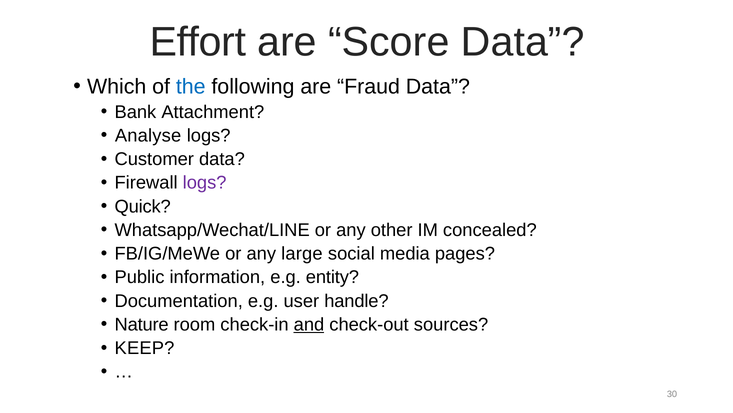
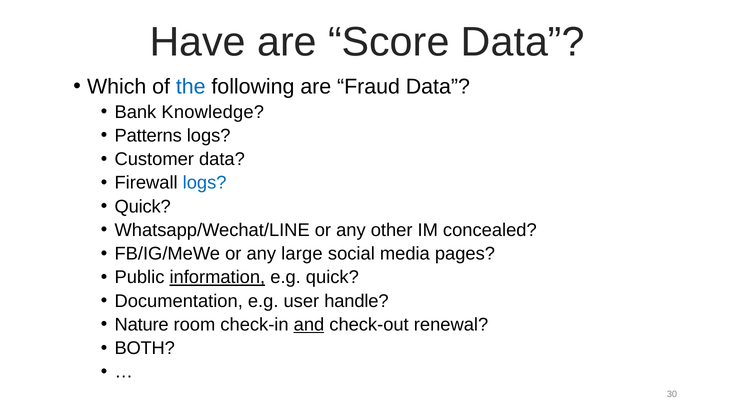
Effort: Effort -> Have
Attachment: Attachment -> Knowledge
Analyse: Analyse -> Patterns
logs at (205, 183) colour: purple -> blue
information underline: none -> present
e.g entity: entity -> quick
sources: sources -> renewal
KEEP: KEEP -> BOTH
